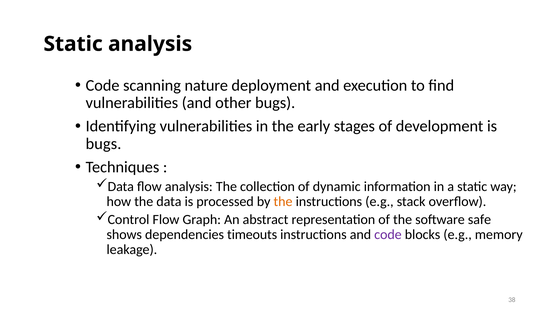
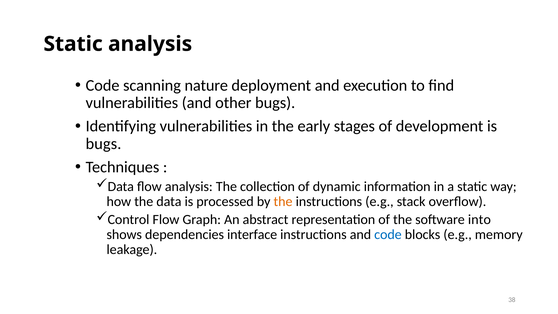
safe: safe -> into
timeouts: timeouts -> interface
code at (388, 234) colour: purple -> blue
